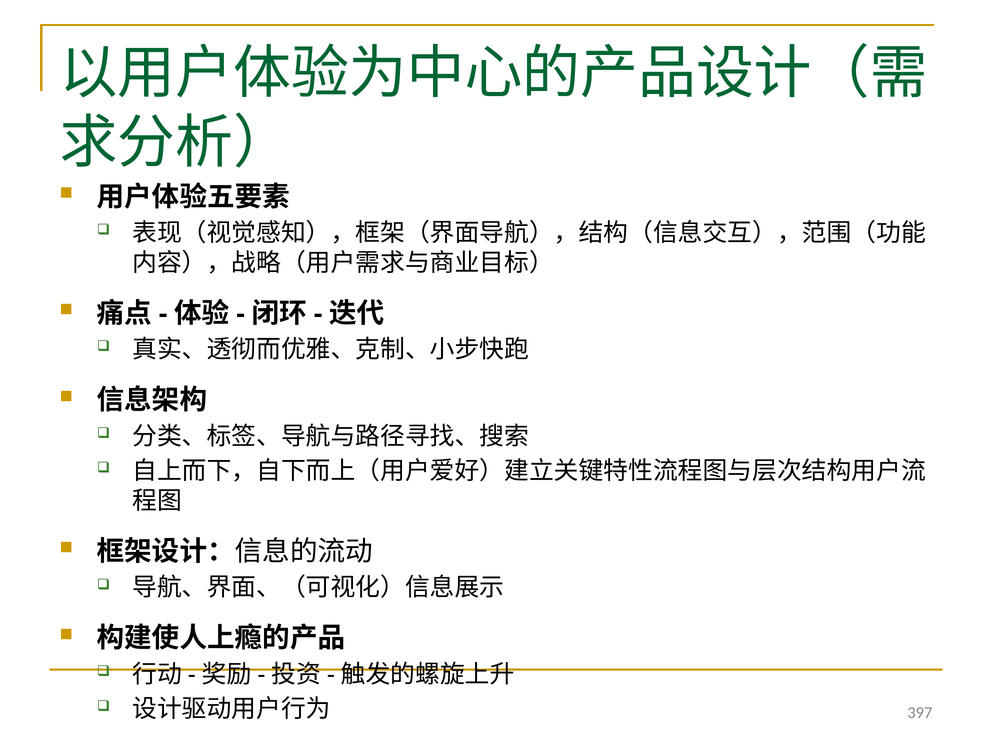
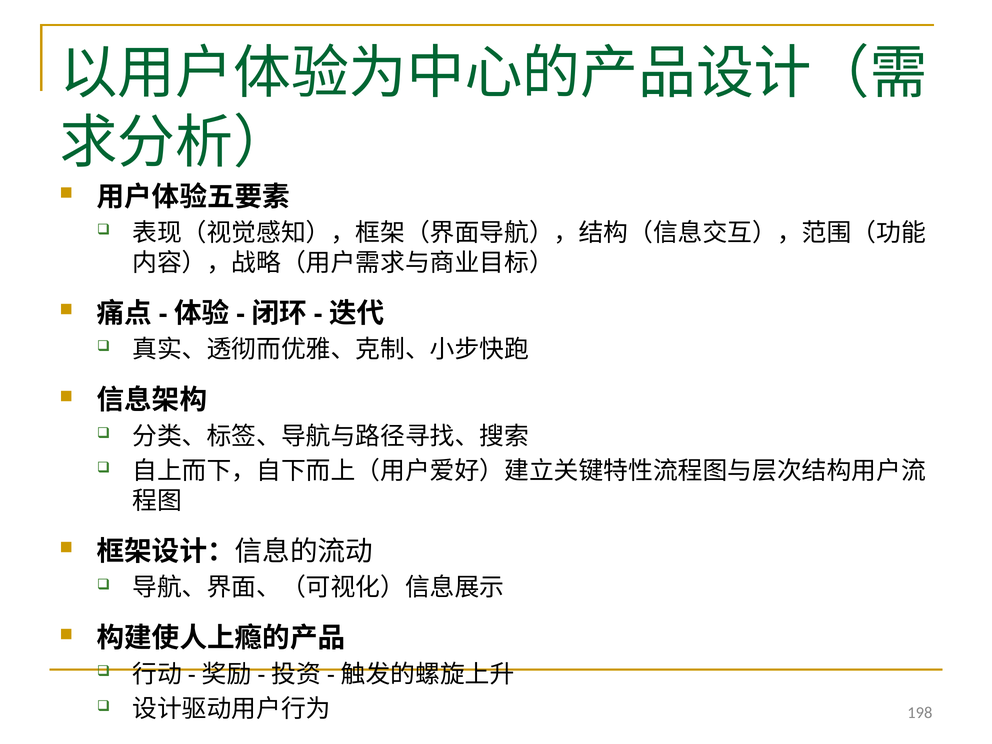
397: 397 -> 198
